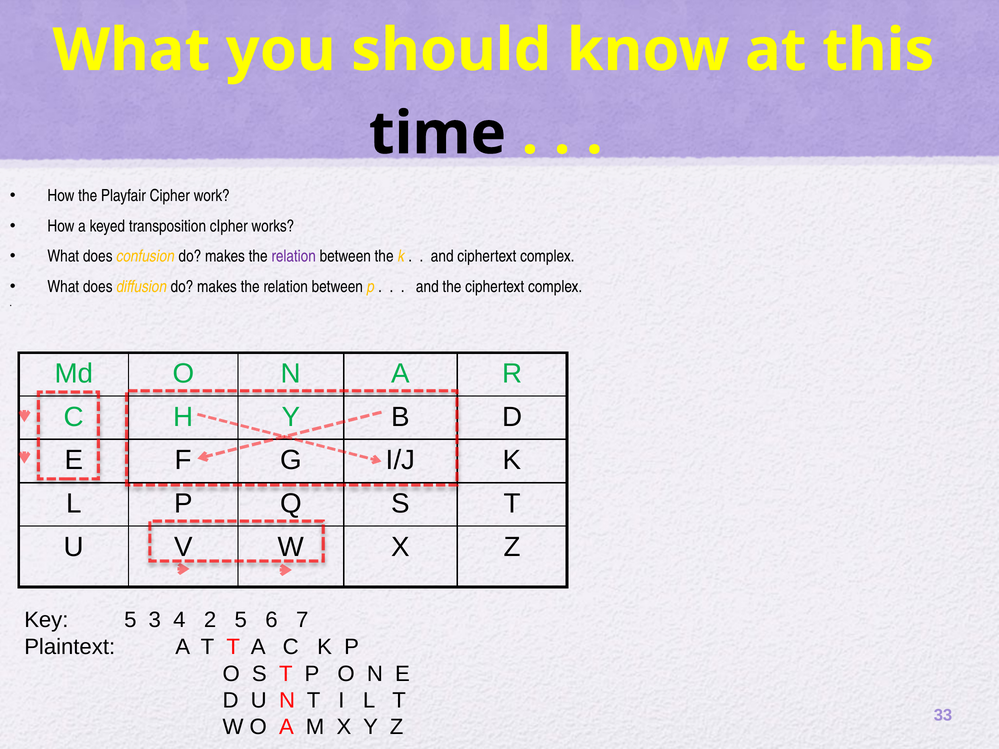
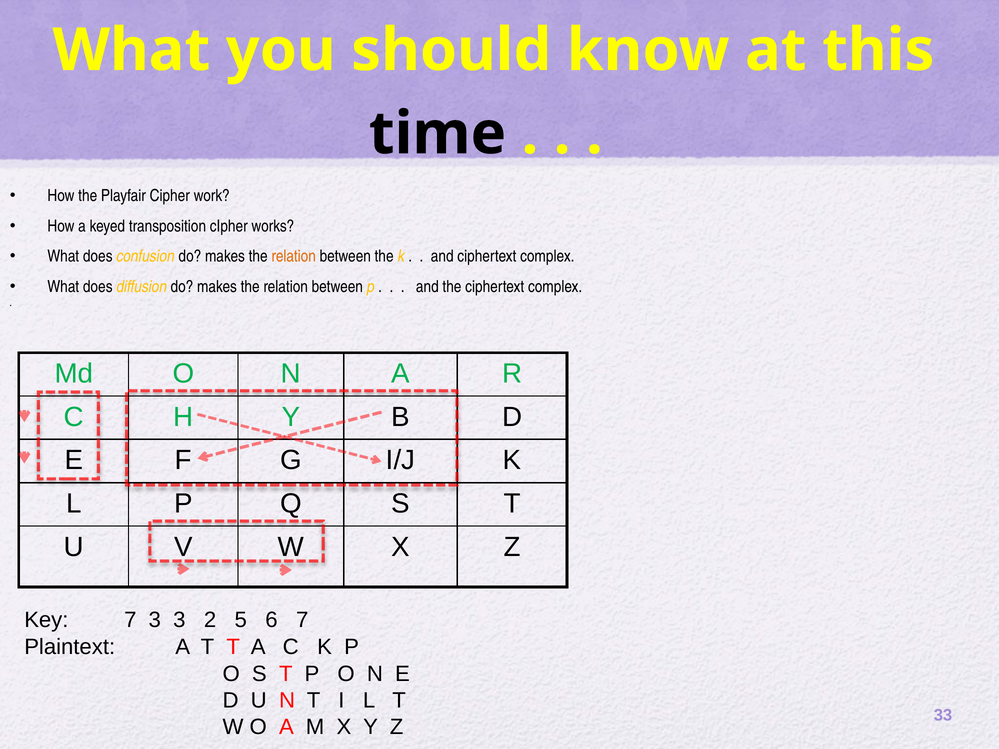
relation at (294, 257) colour: purple -> orange
Key 5: 5 -> 7
3 4: 4 -> 3
